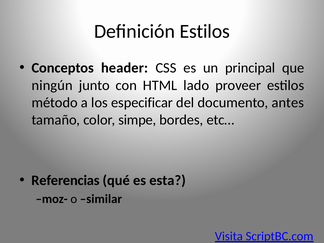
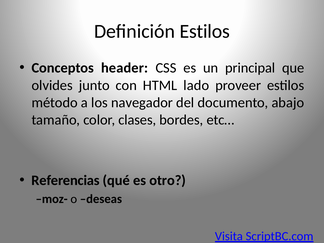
ningún: ningún -> olvides
especificar: especificar -> navegador
antes: antes -> abajo
simpe: simpe -> clases
esta: esta -> otro
similar: similar -> deseas
